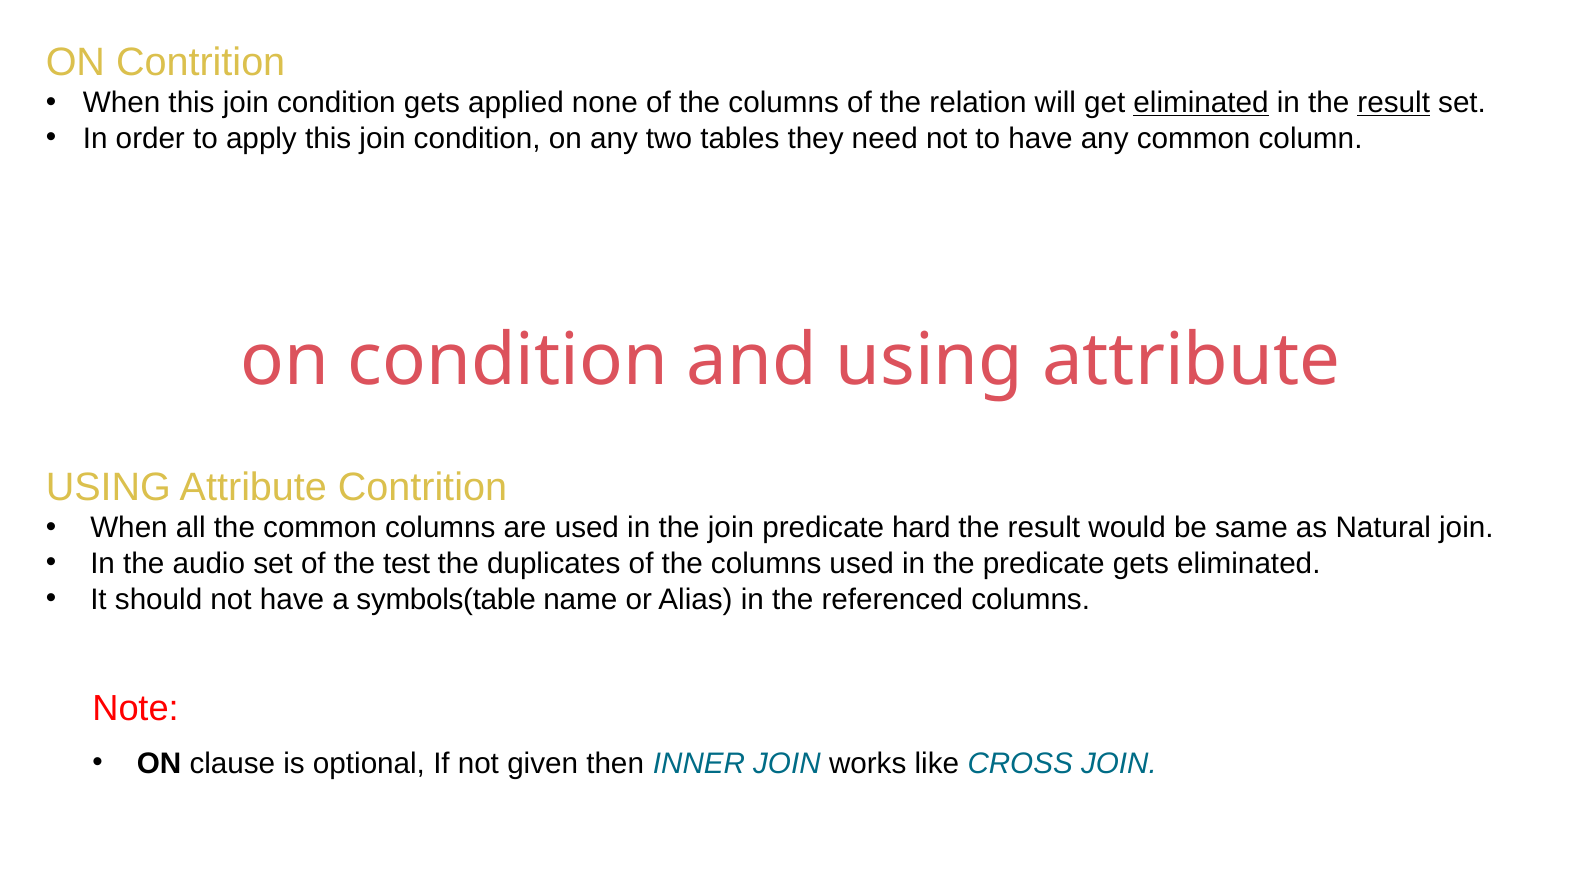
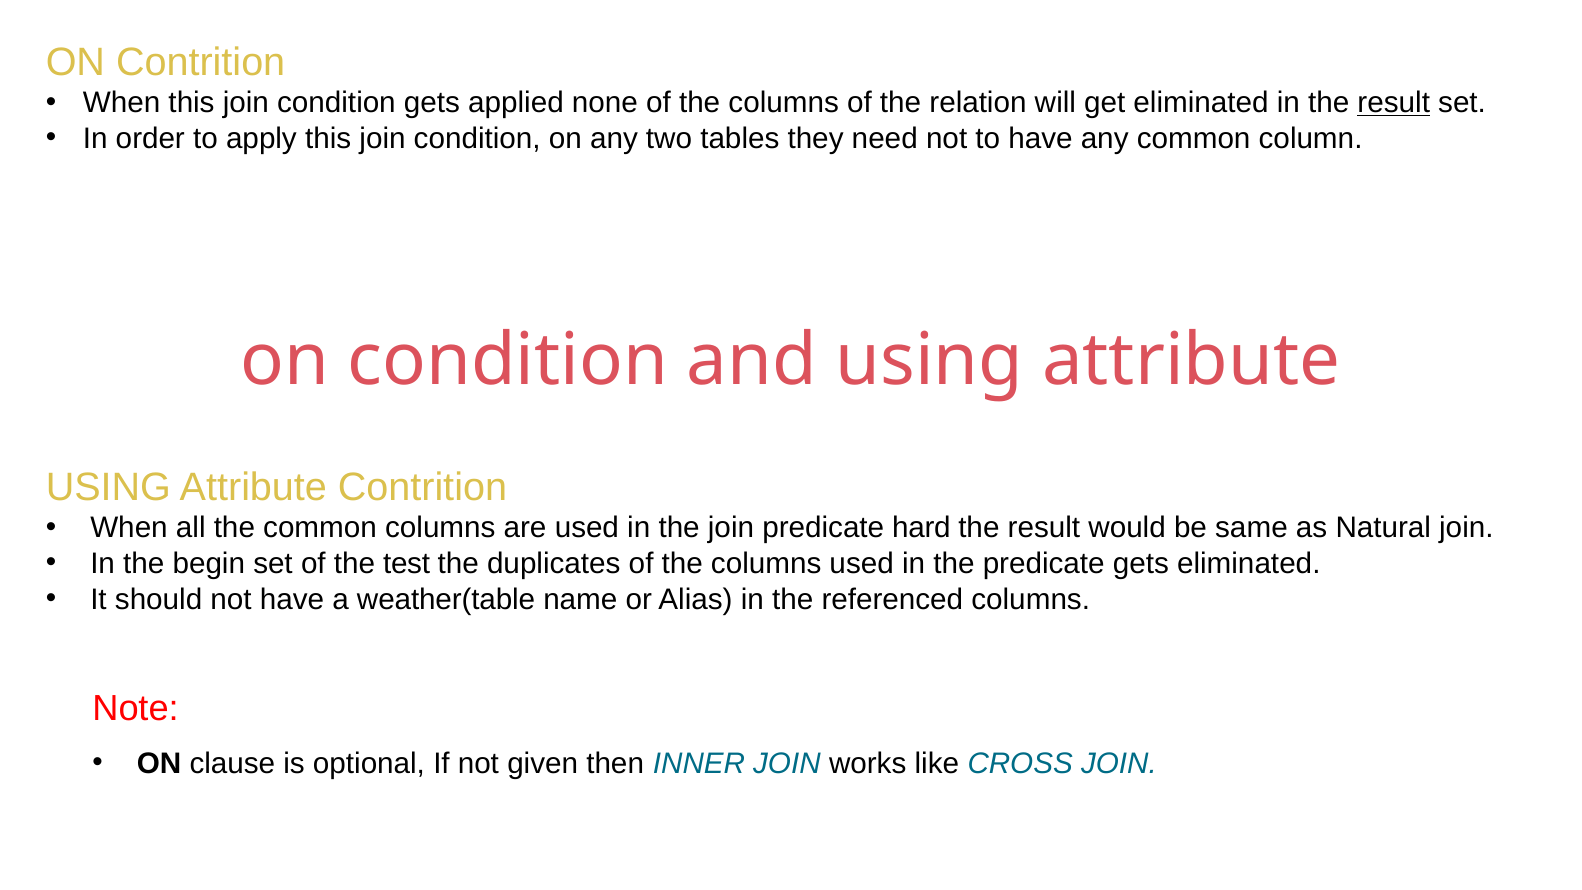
eliminated at (1201, 103) underline: present -> none
audio: audio -> begin
symbols(table: symbols(table -> weather(table
